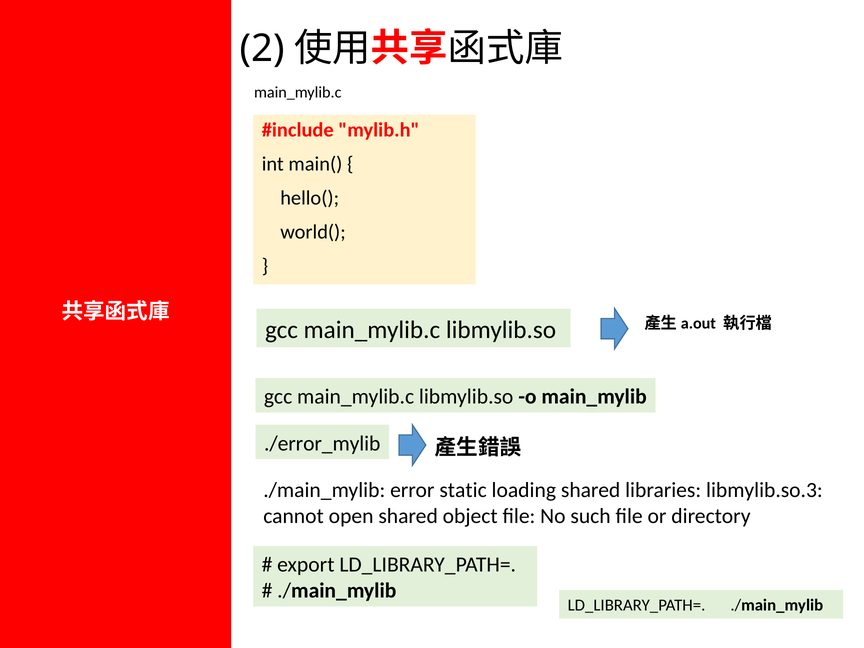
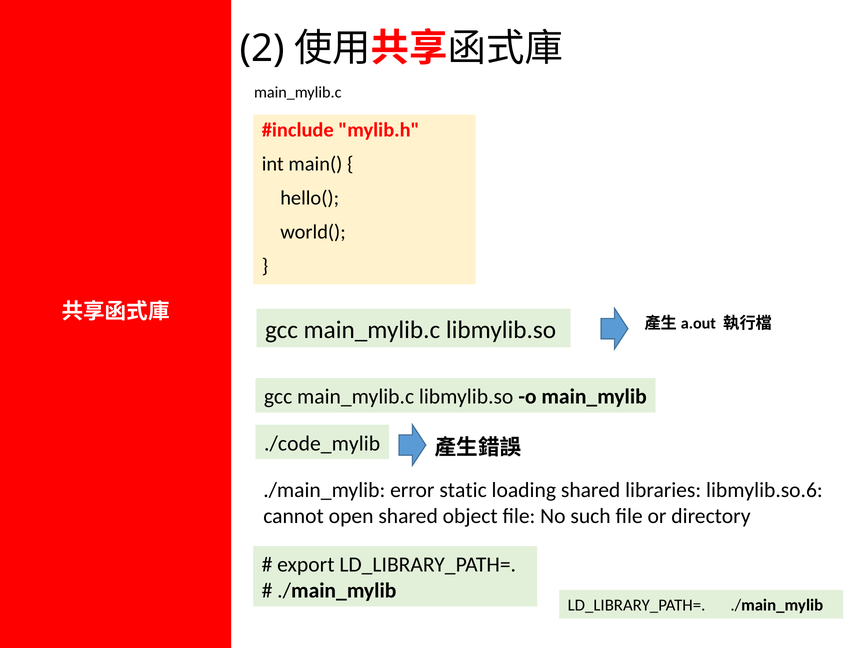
./error_mylib: ./error_mylib -> ./code_mylib
libmylib.so.3: libmylib.so.3 -> libmylib.so.6
